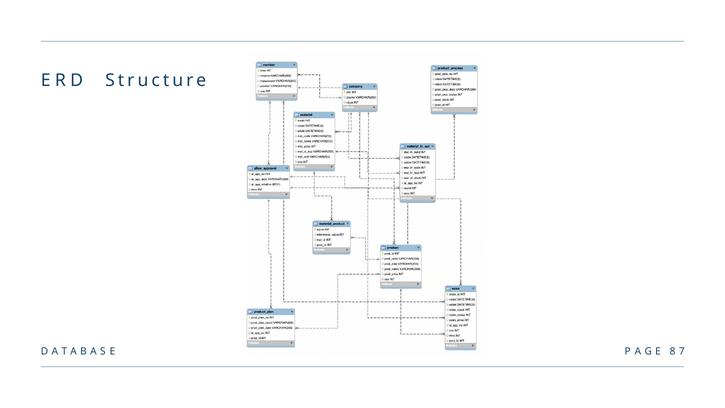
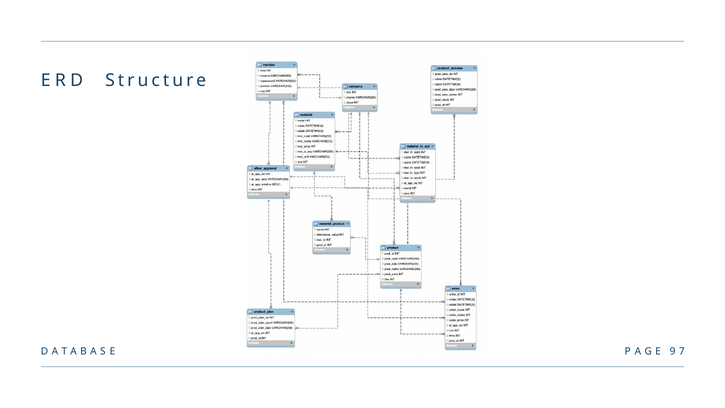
8: 8 -> 9
